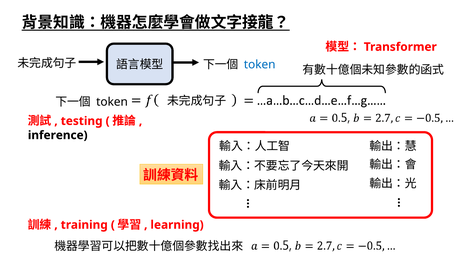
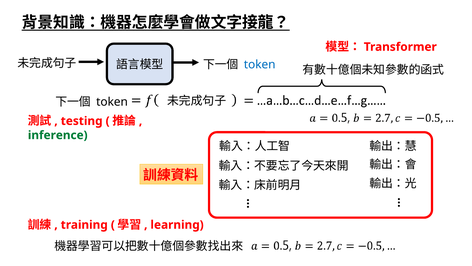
inference colour: black -> green
